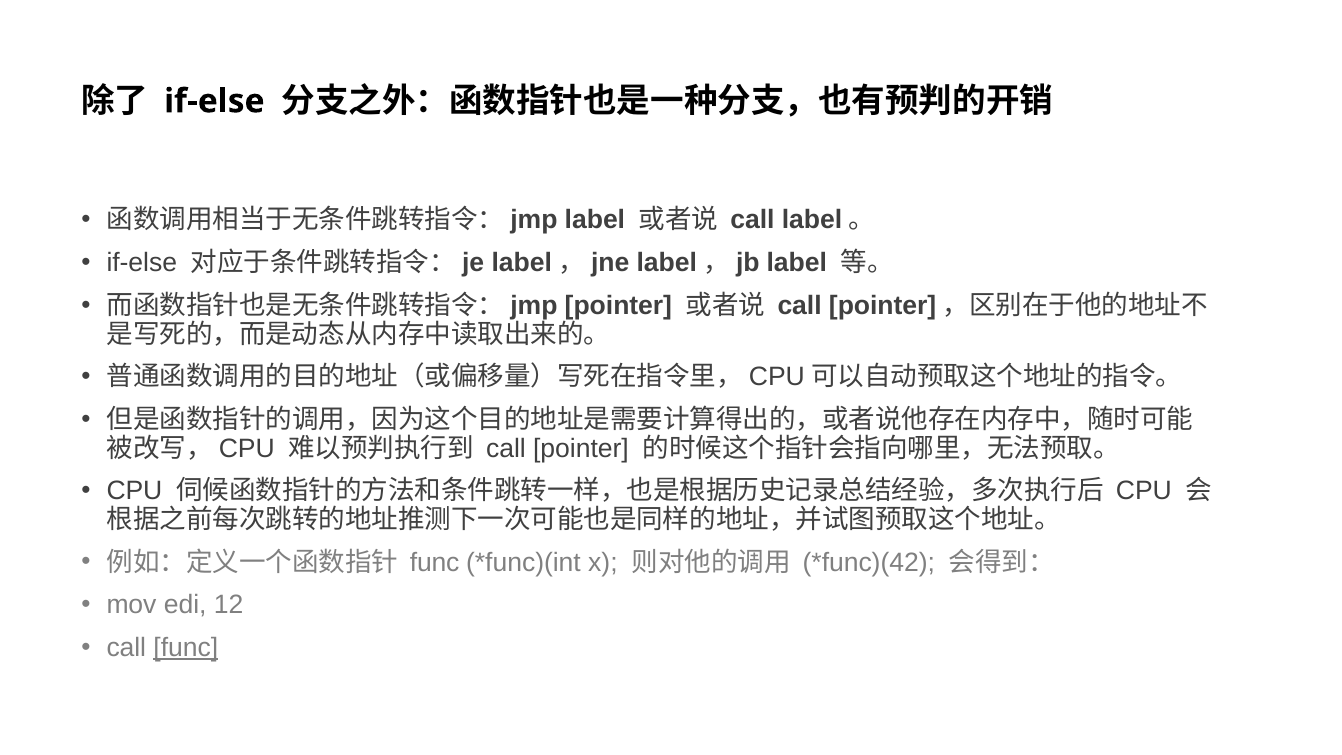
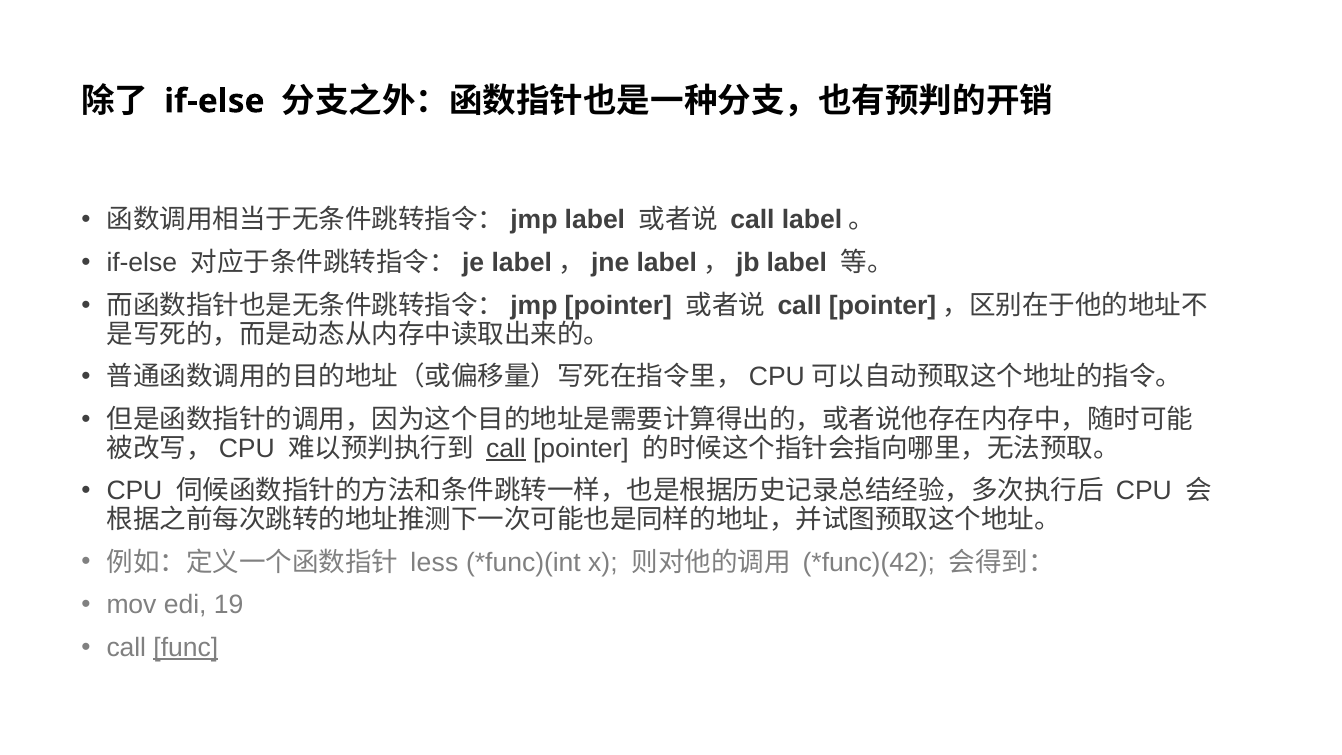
call at (506, 448) underline: none -> present
func at (435, 562): func -> less
12: 12 -> 19
